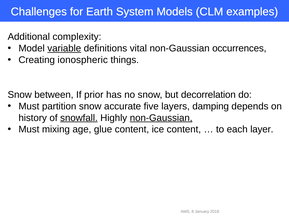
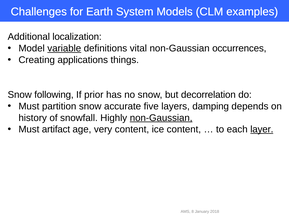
complexity: complexity -> localization
ionospheric: ionospheric -> applications
between: between -> following
snowfall underline: present -> none
mixing: mixing -> artifact
glue: glue -> very
layer underline: none -> present
